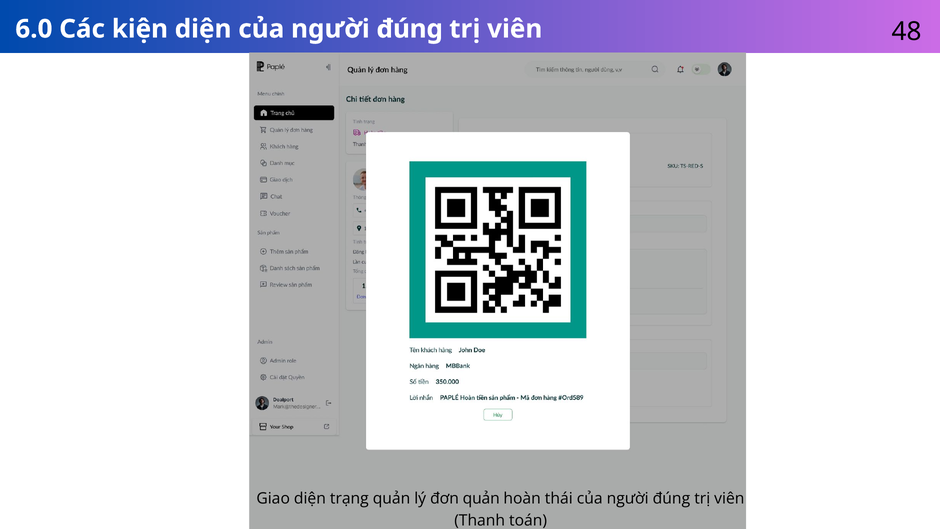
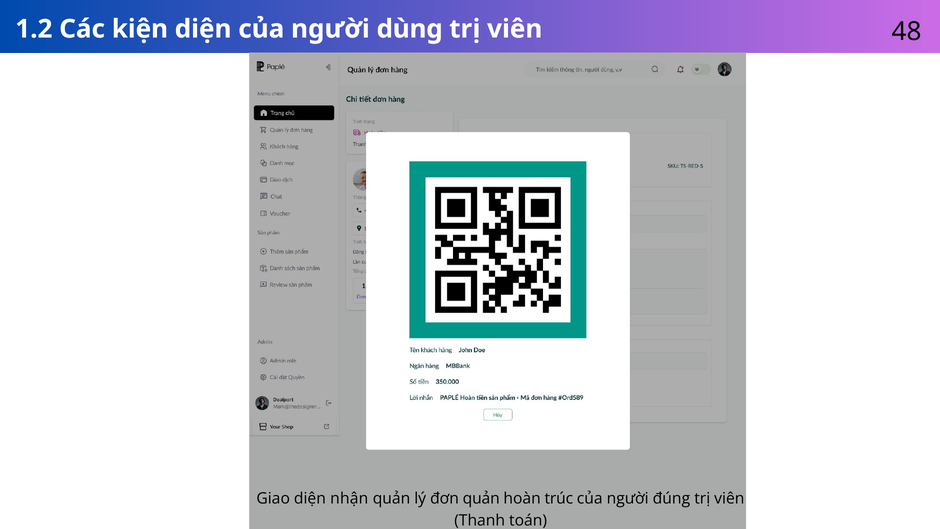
6.0: 6.0 -> 1.2
diện của người đúng: đúng -> dùng
trạng: trạng -> nhận
thái: thái -> trúc
